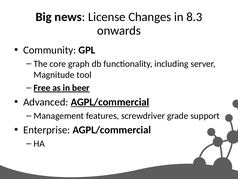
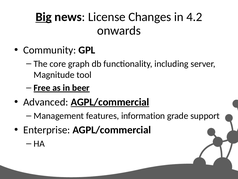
Big underline: none -> present
8.3: 8.3 -> 4.2
screwdriver: screwdriver -> information
